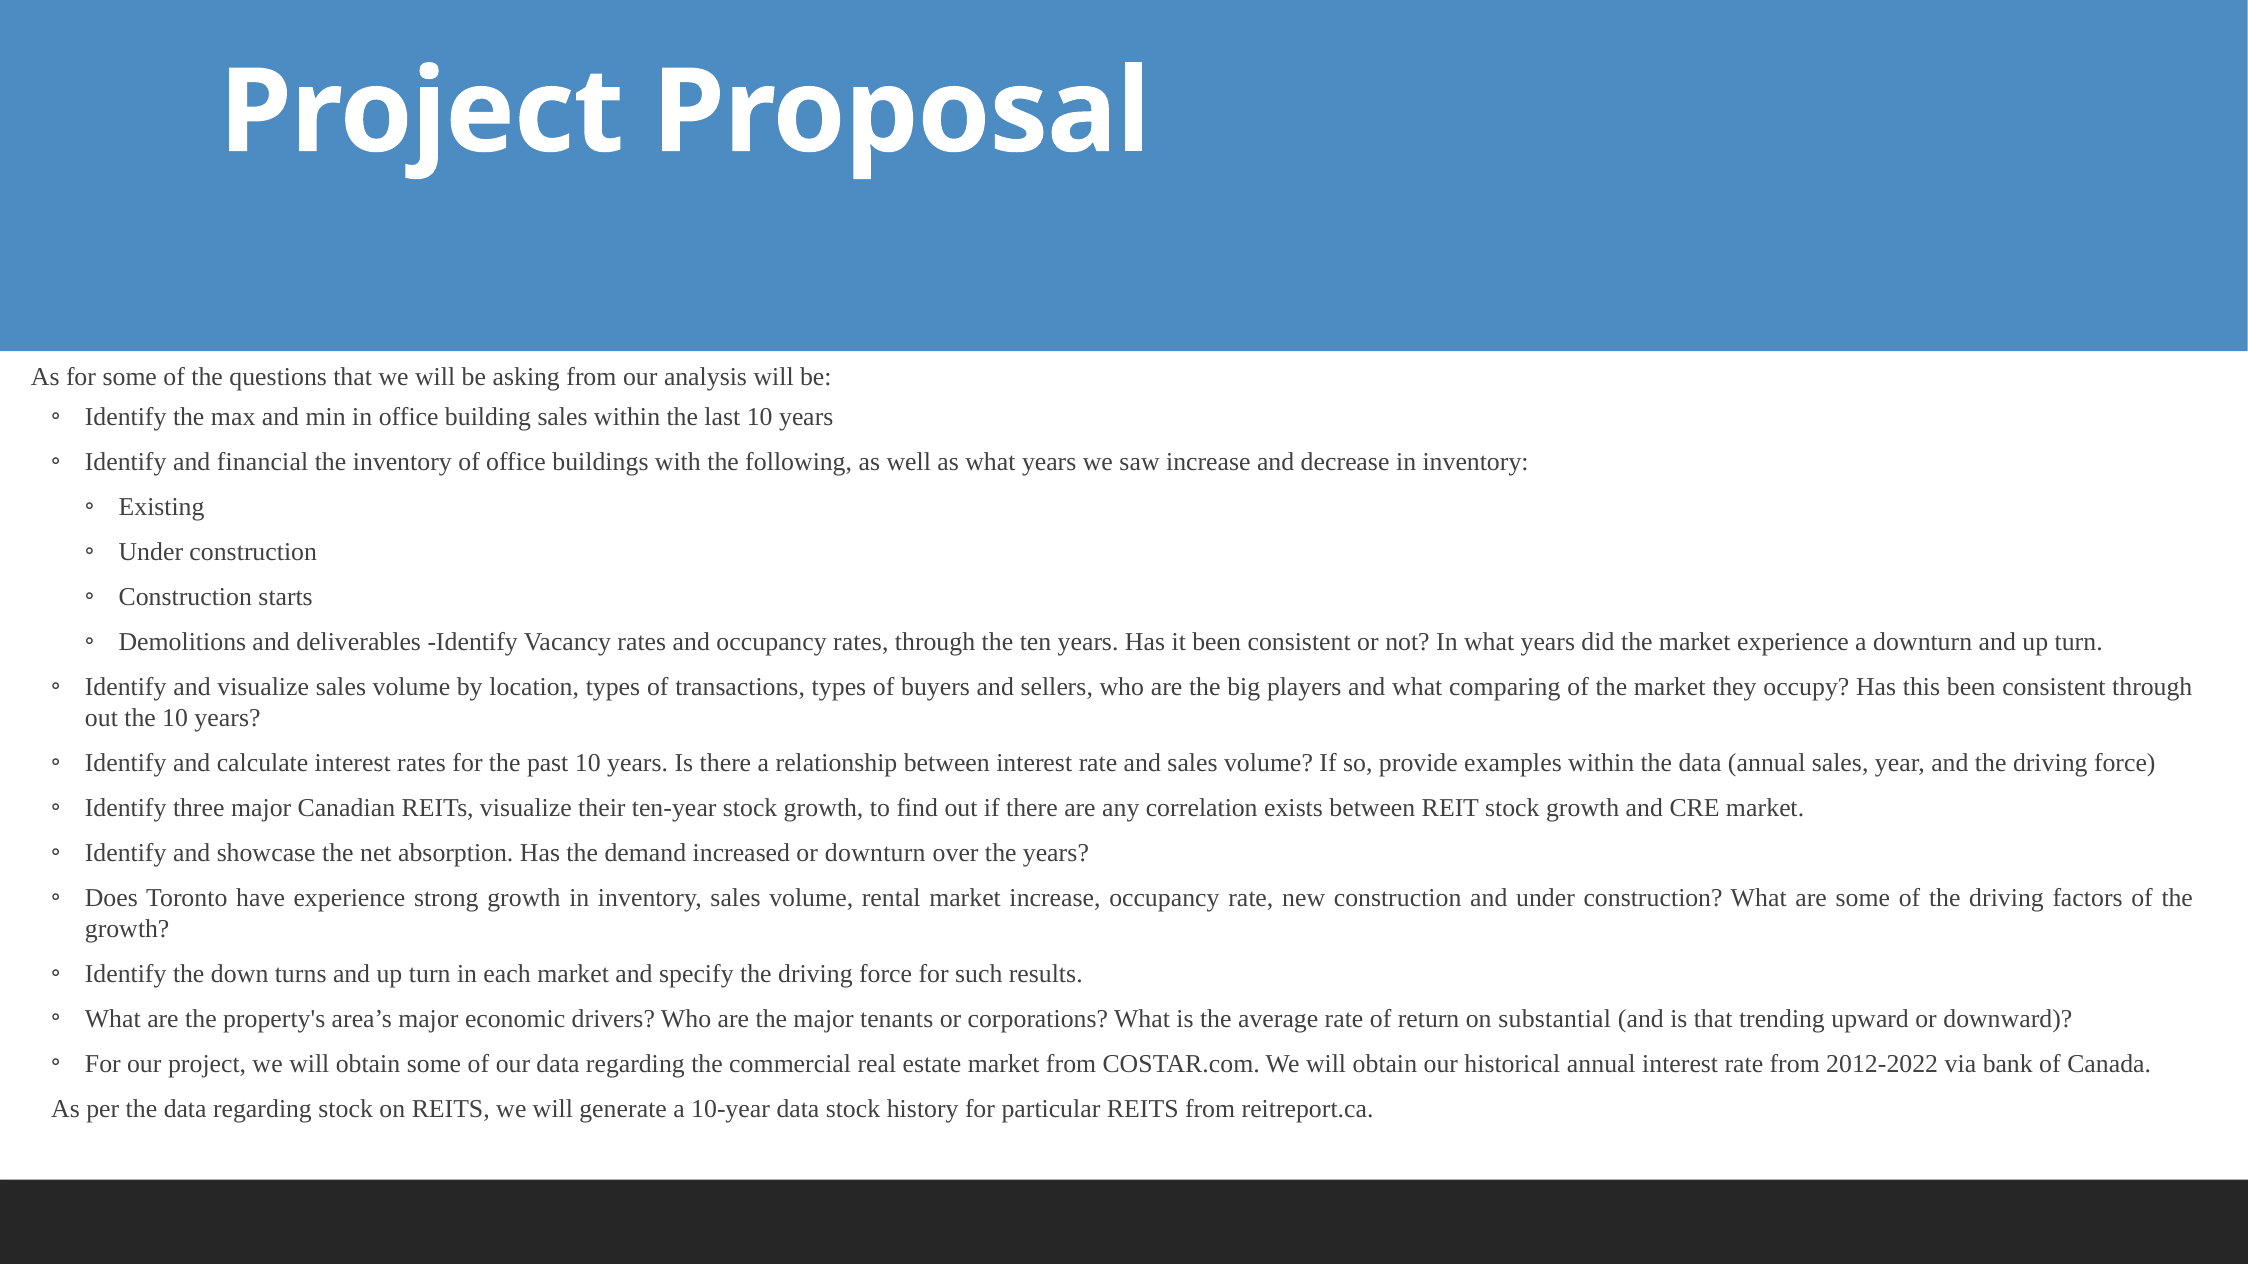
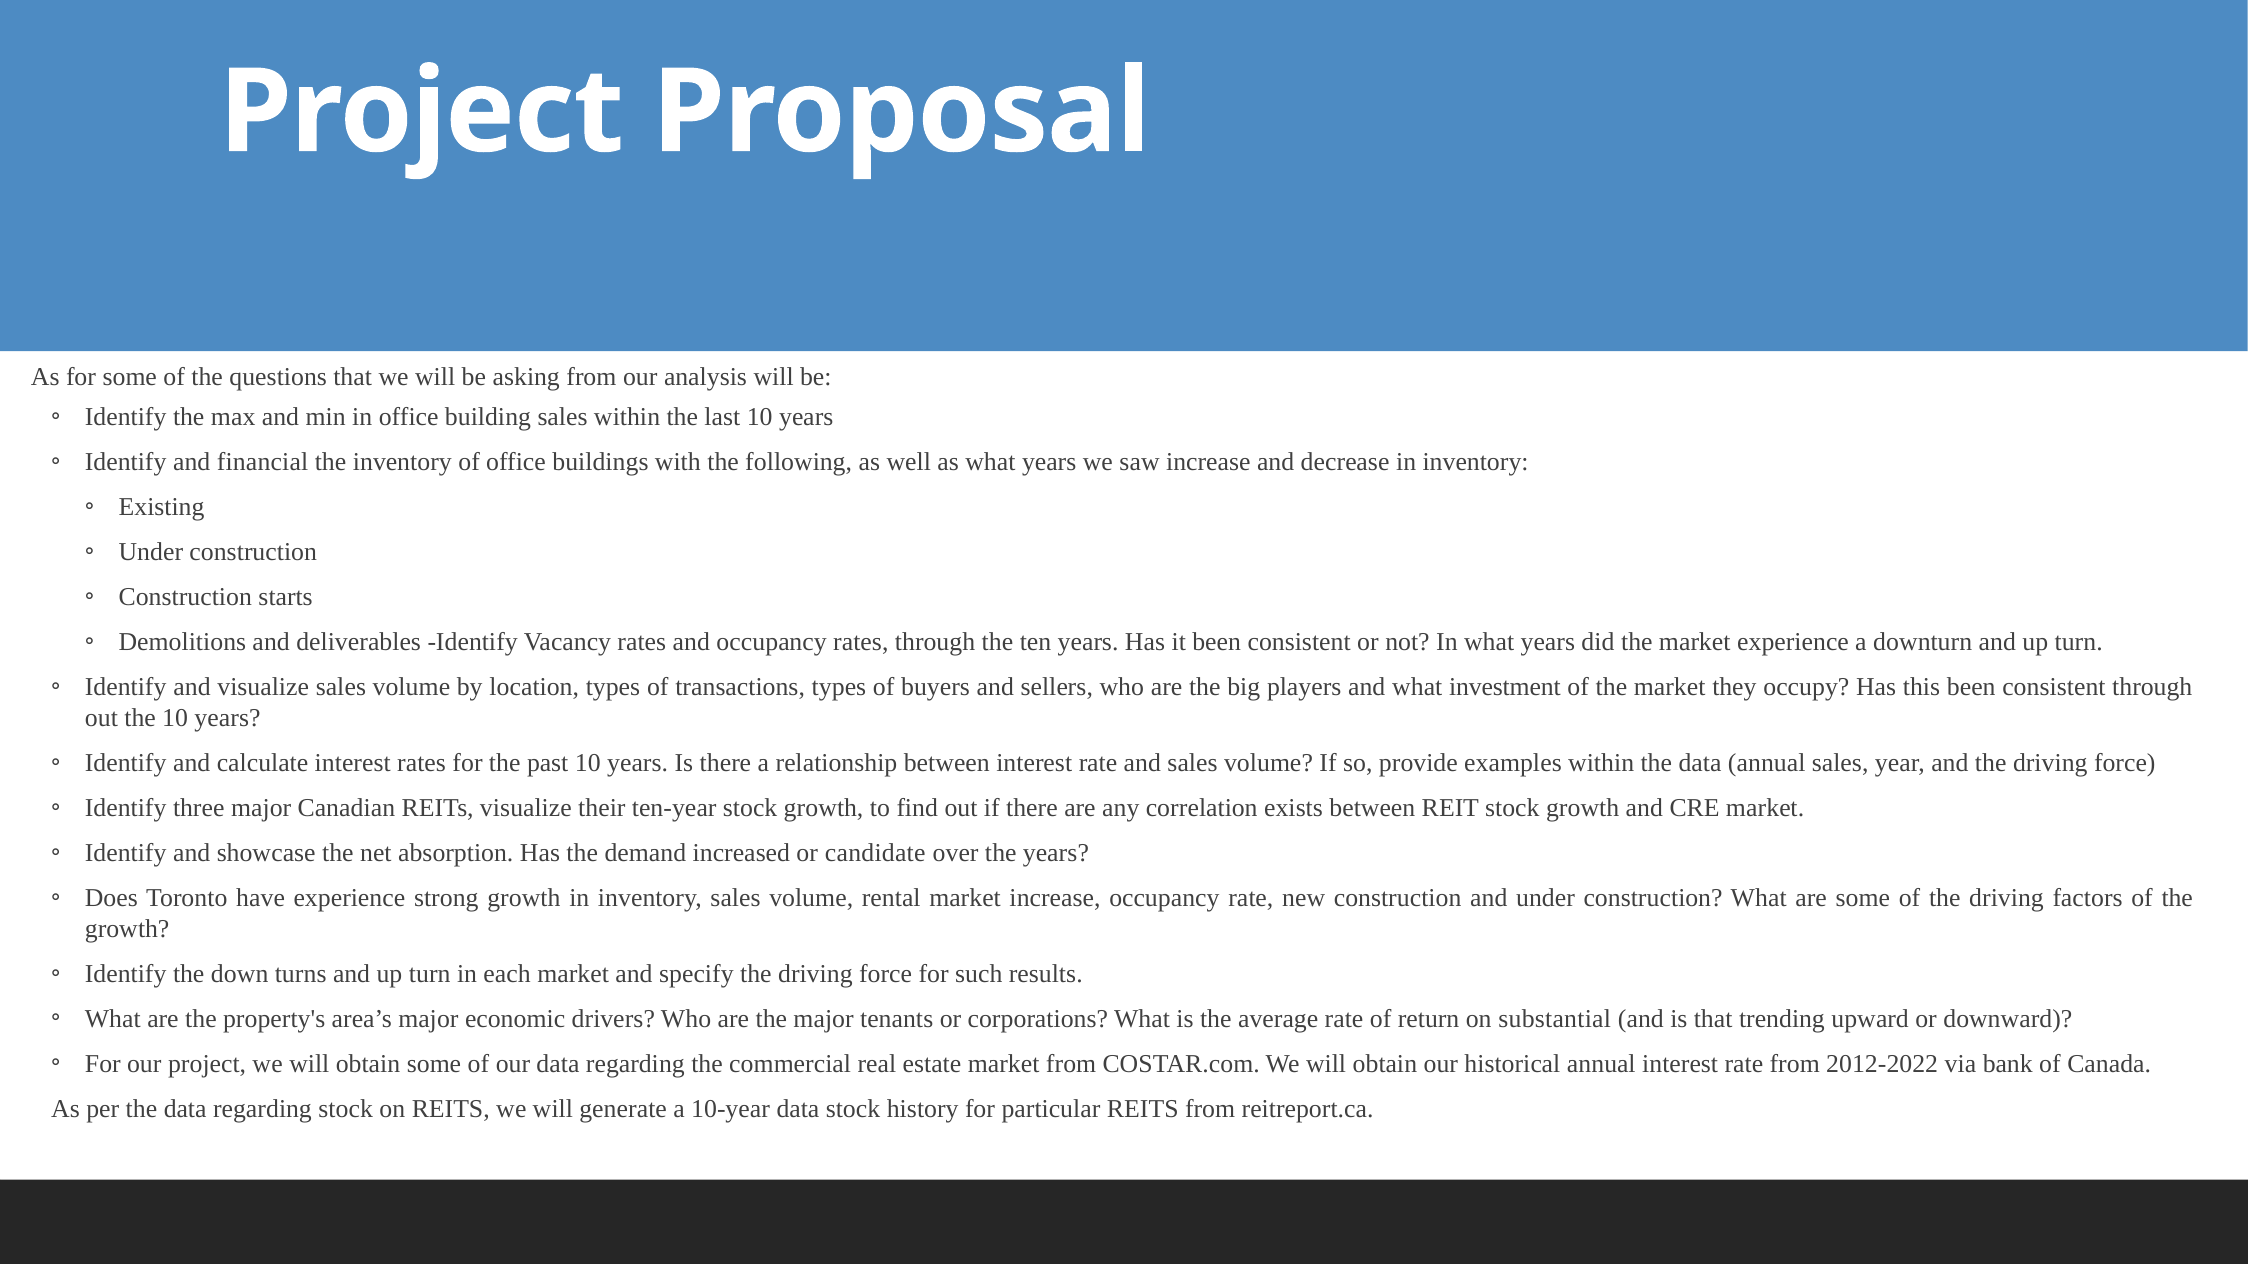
comparing: comparing -> investment
or downturn: downturn -> candidate
